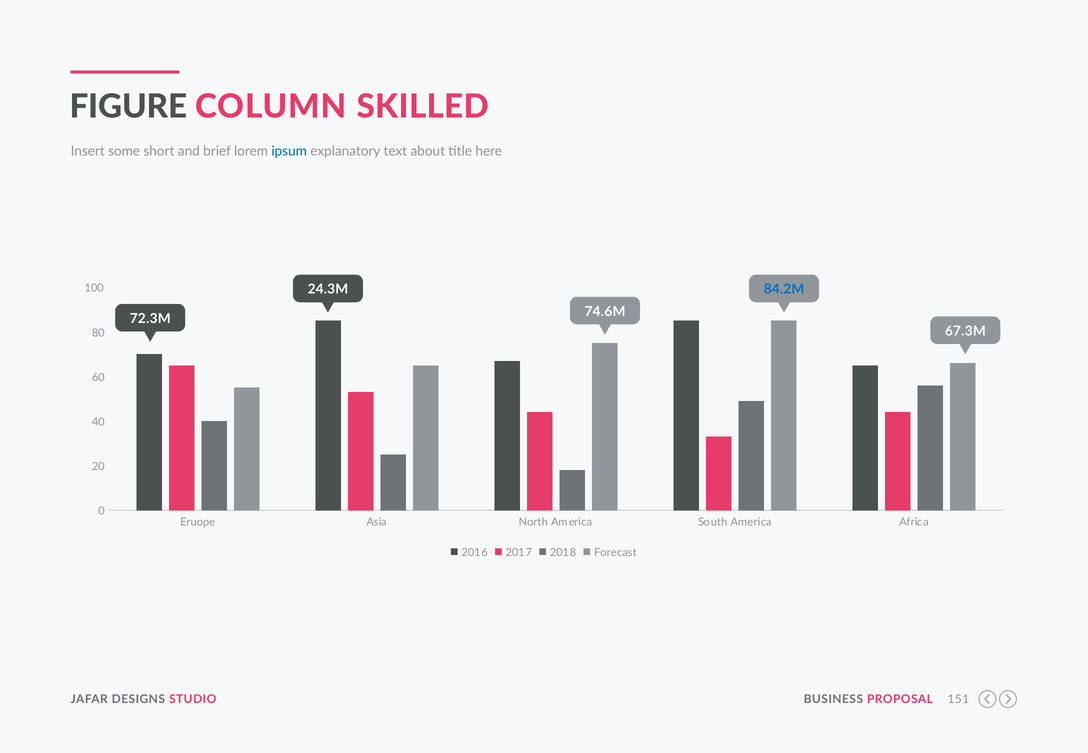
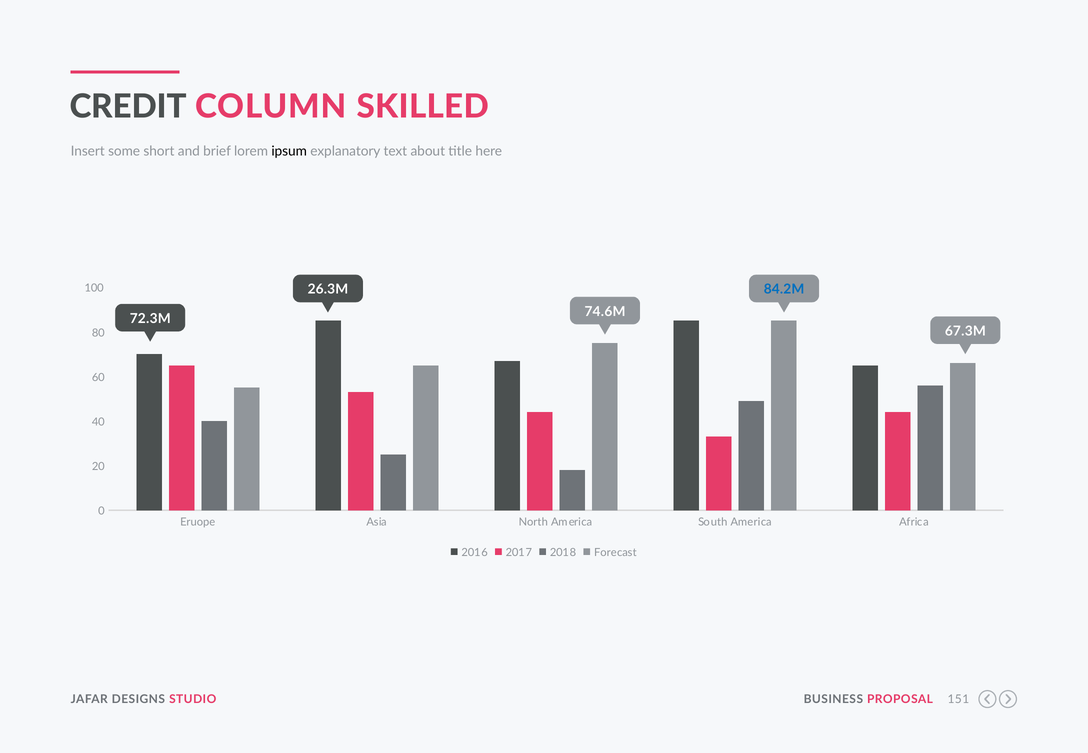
FIGURE: FIGURE -> CREDIT
ipsum colour: blue -> black
24.3M: 24.3M -> 26.3M
